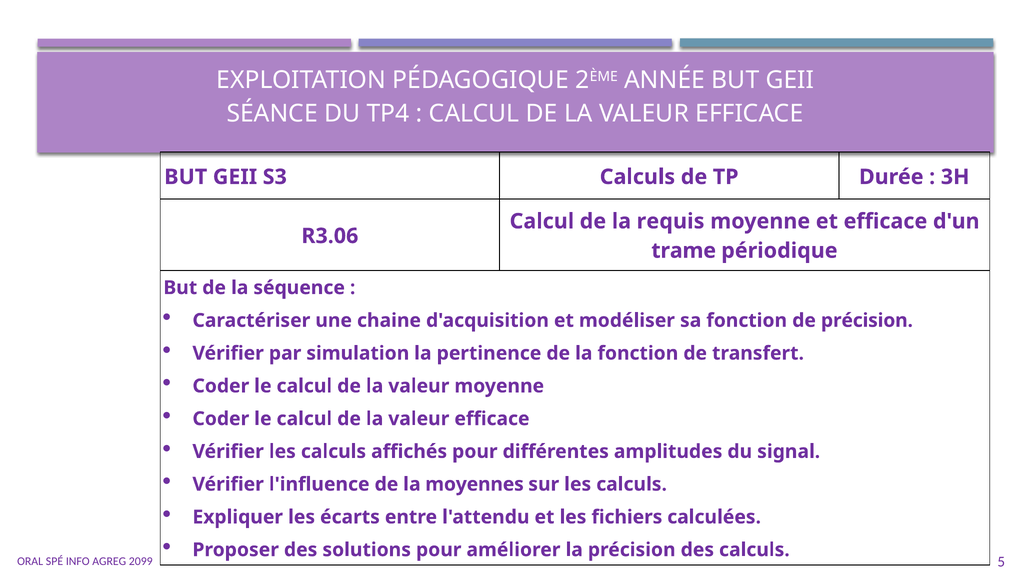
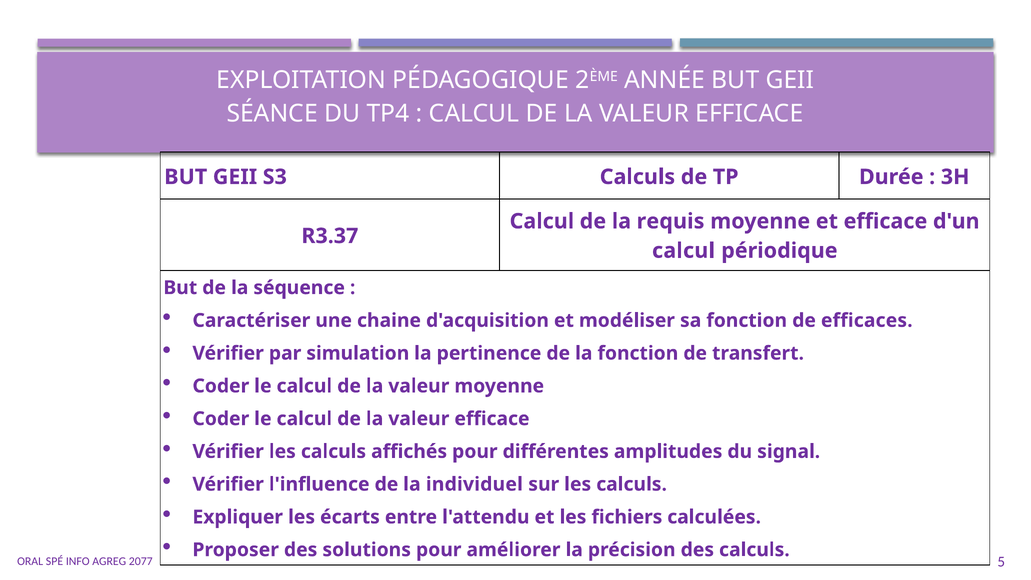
R3.06: R3.06 -> R3.37
trame at (684, 251): trame -> calcul
de précision: précision -> efficaces
moyennes: moyennes -> individuel
2099: 2099 -> 2077
